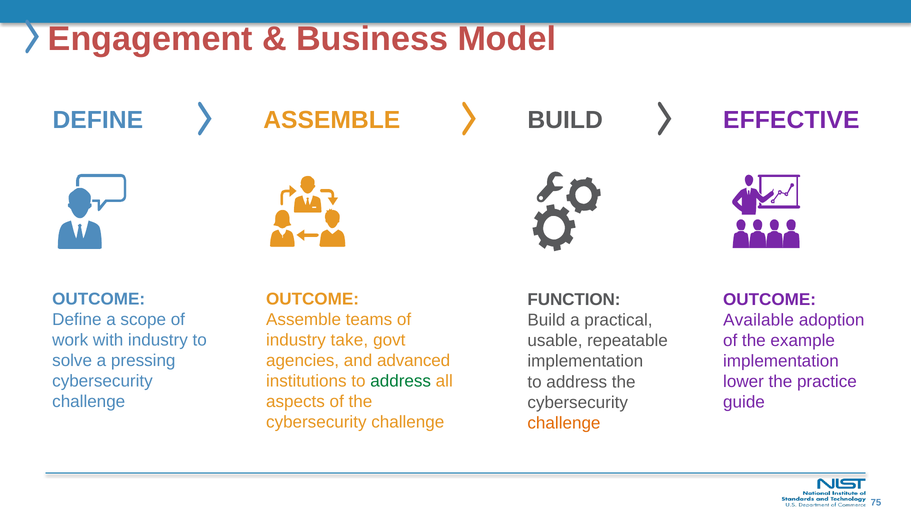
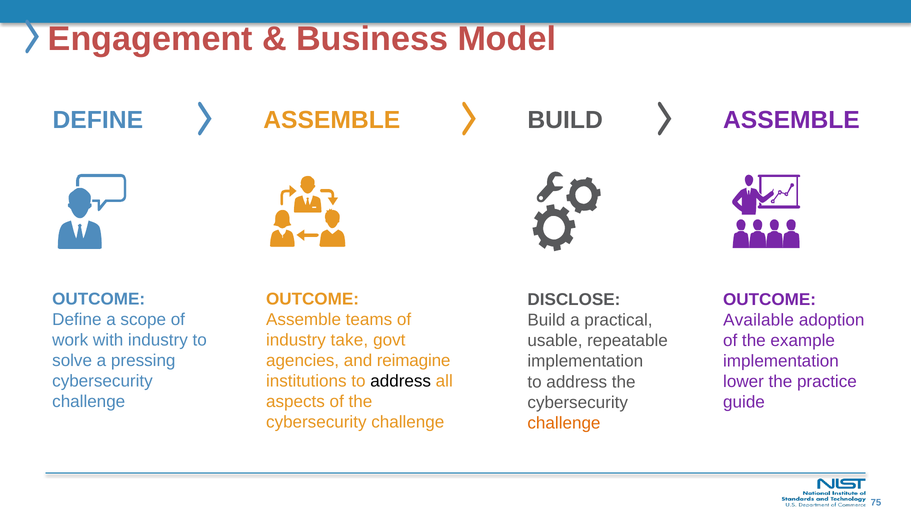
ASSEMBLE EFFECTIVE: EFFECTIVE -> ASSEMBLE
FUNCTION: FUNCTION -> DISCLOSE
advanced: advanced -> reimagine
address at (401, 381) colour: green -> black
